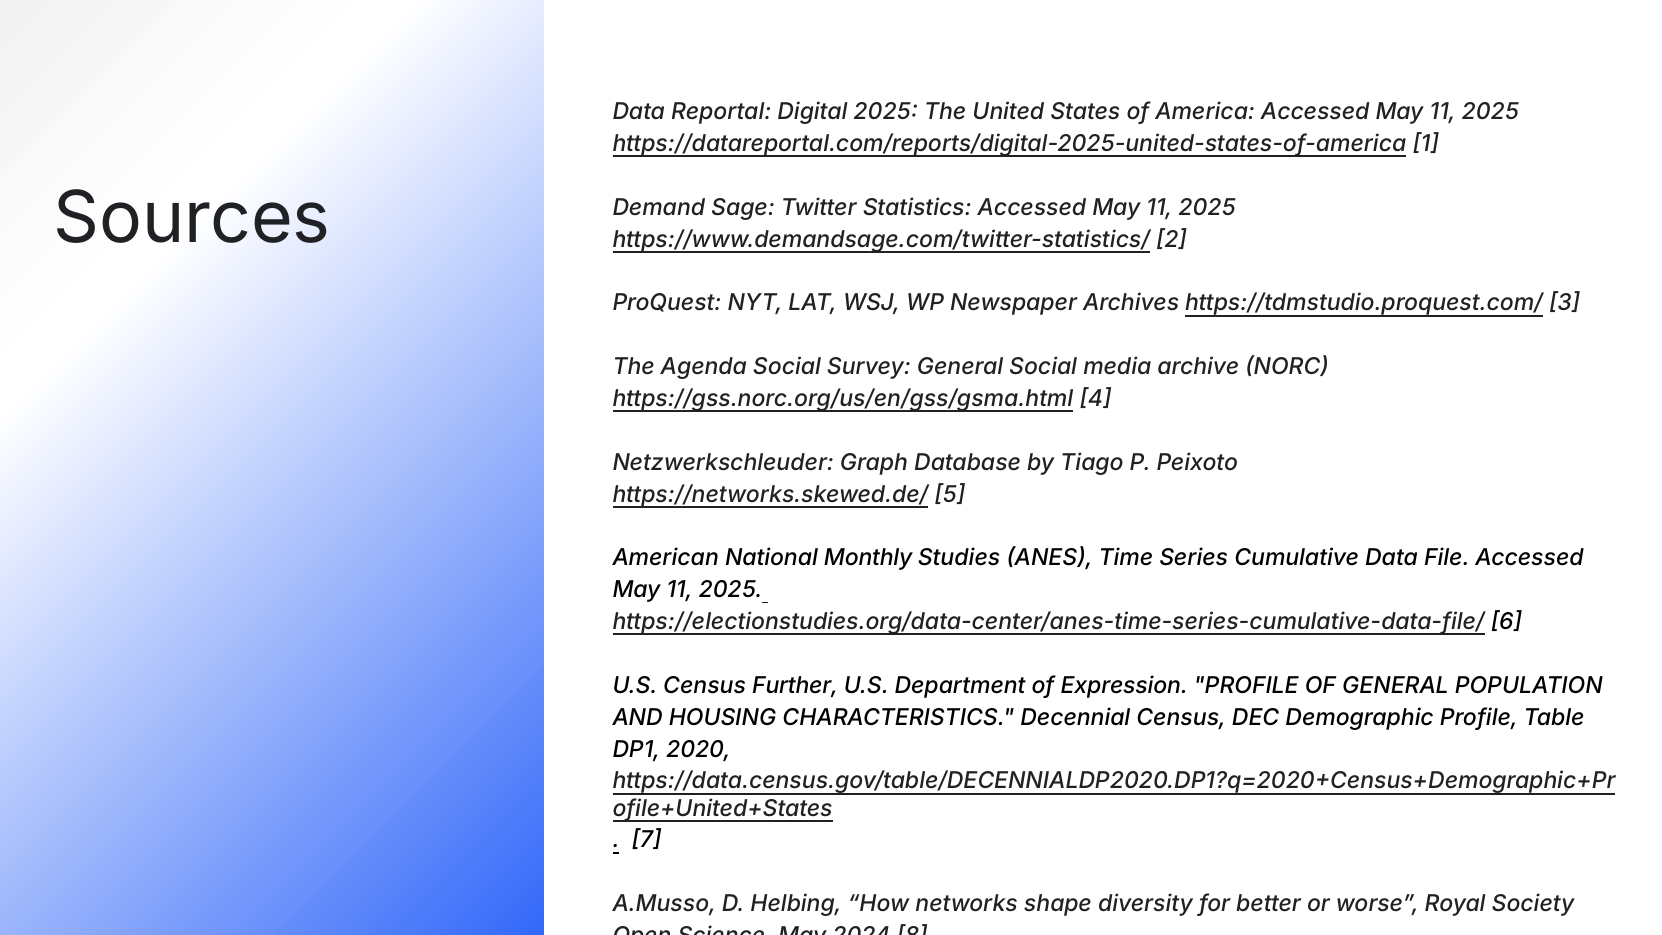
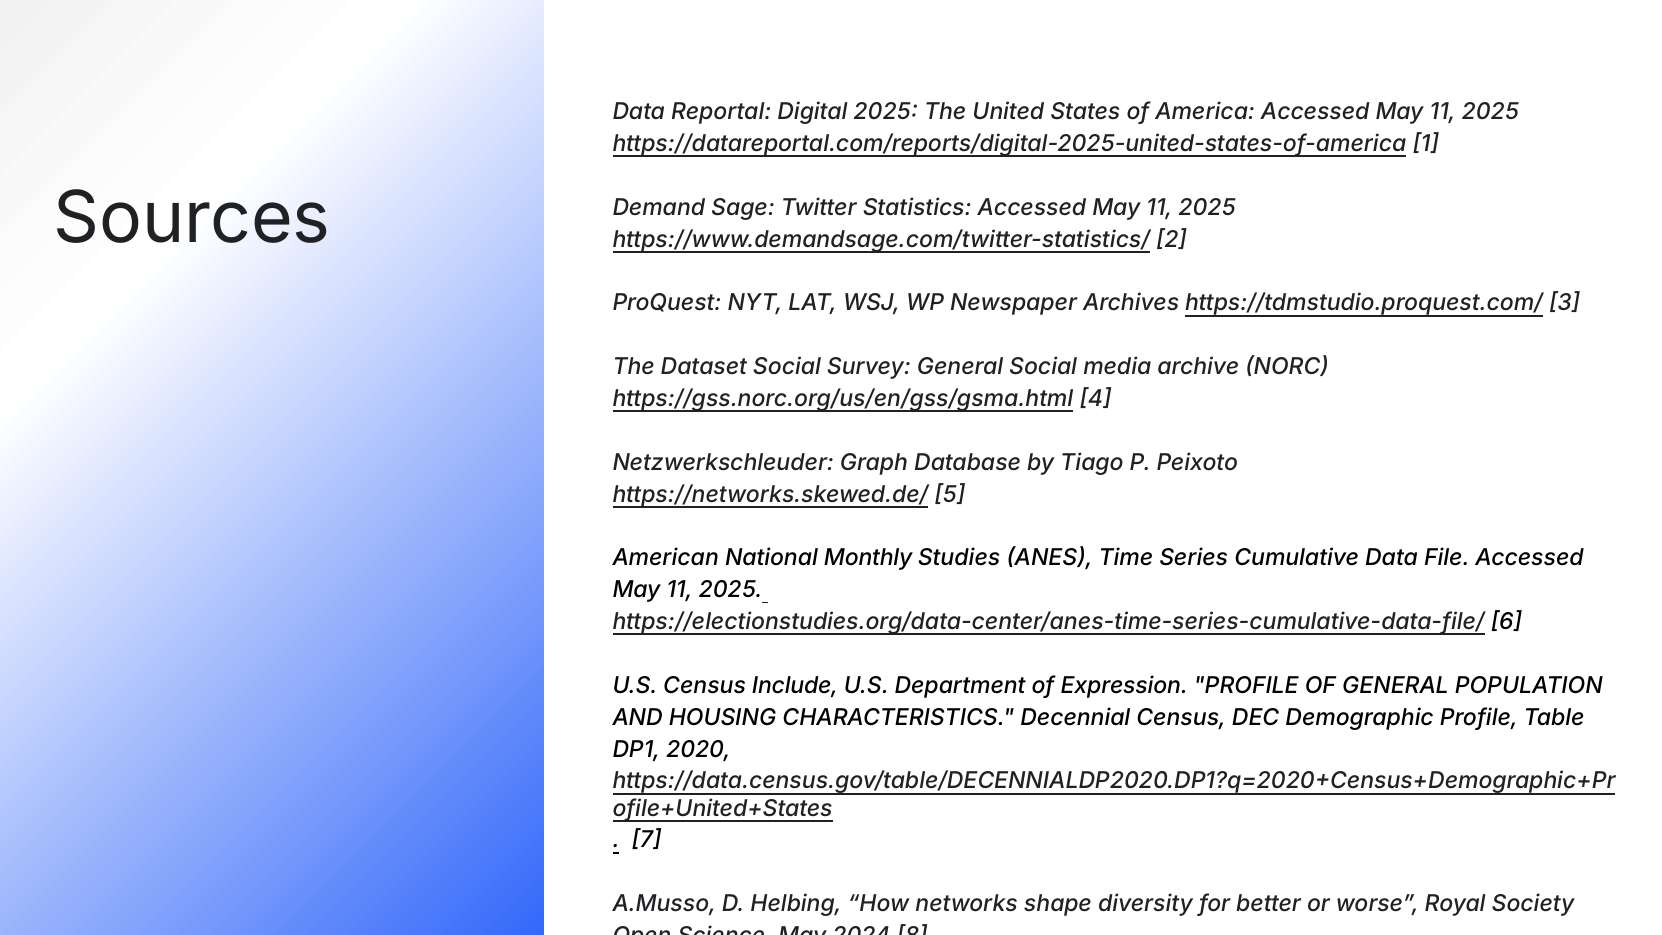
Agenda: Agenda -> Dataset
Further: Further -> Include
